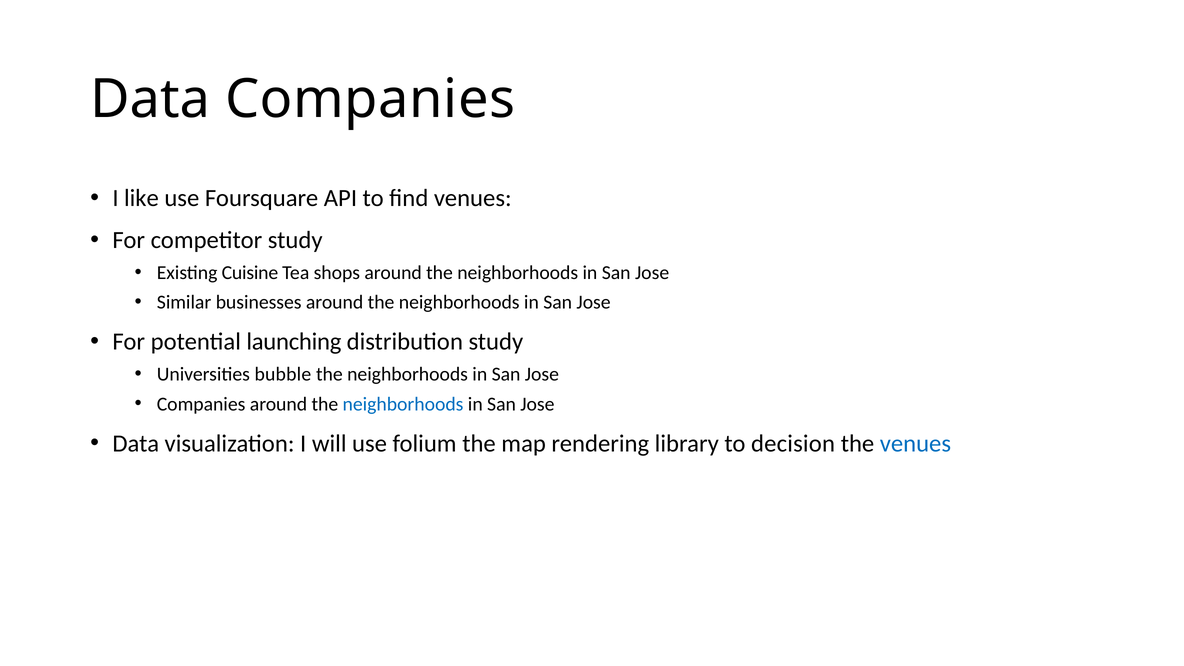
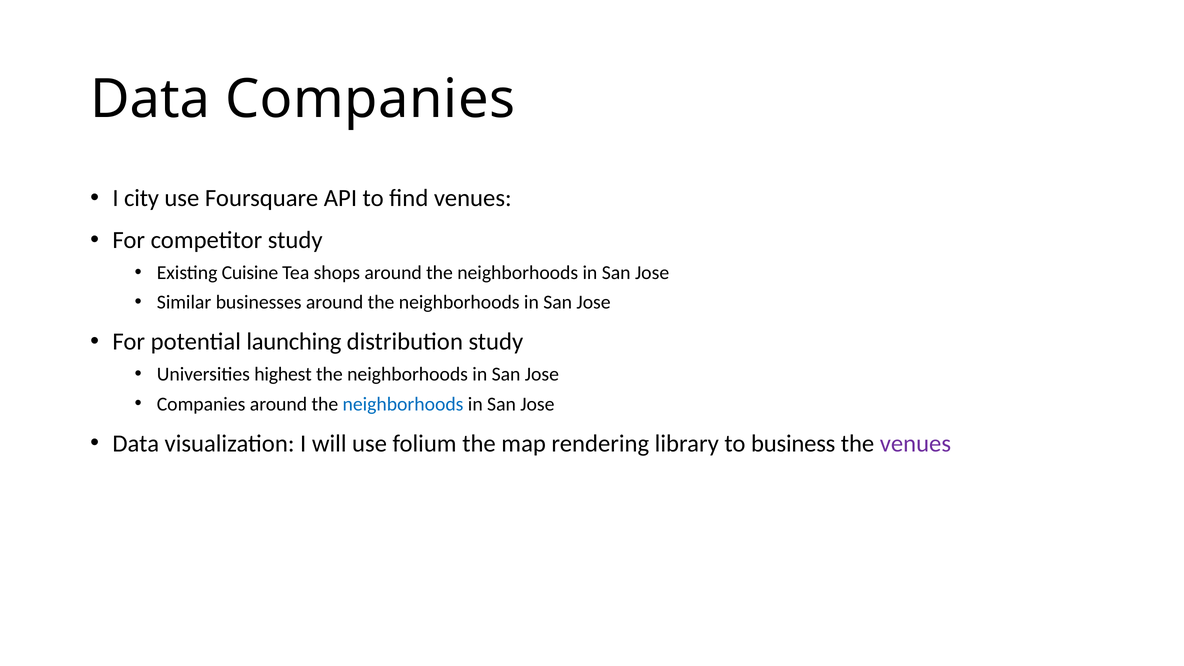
like: like -> city
bubble: bubble -> highest
decision: decision -> business
venues at (915, 443) colour: blue -> purple
